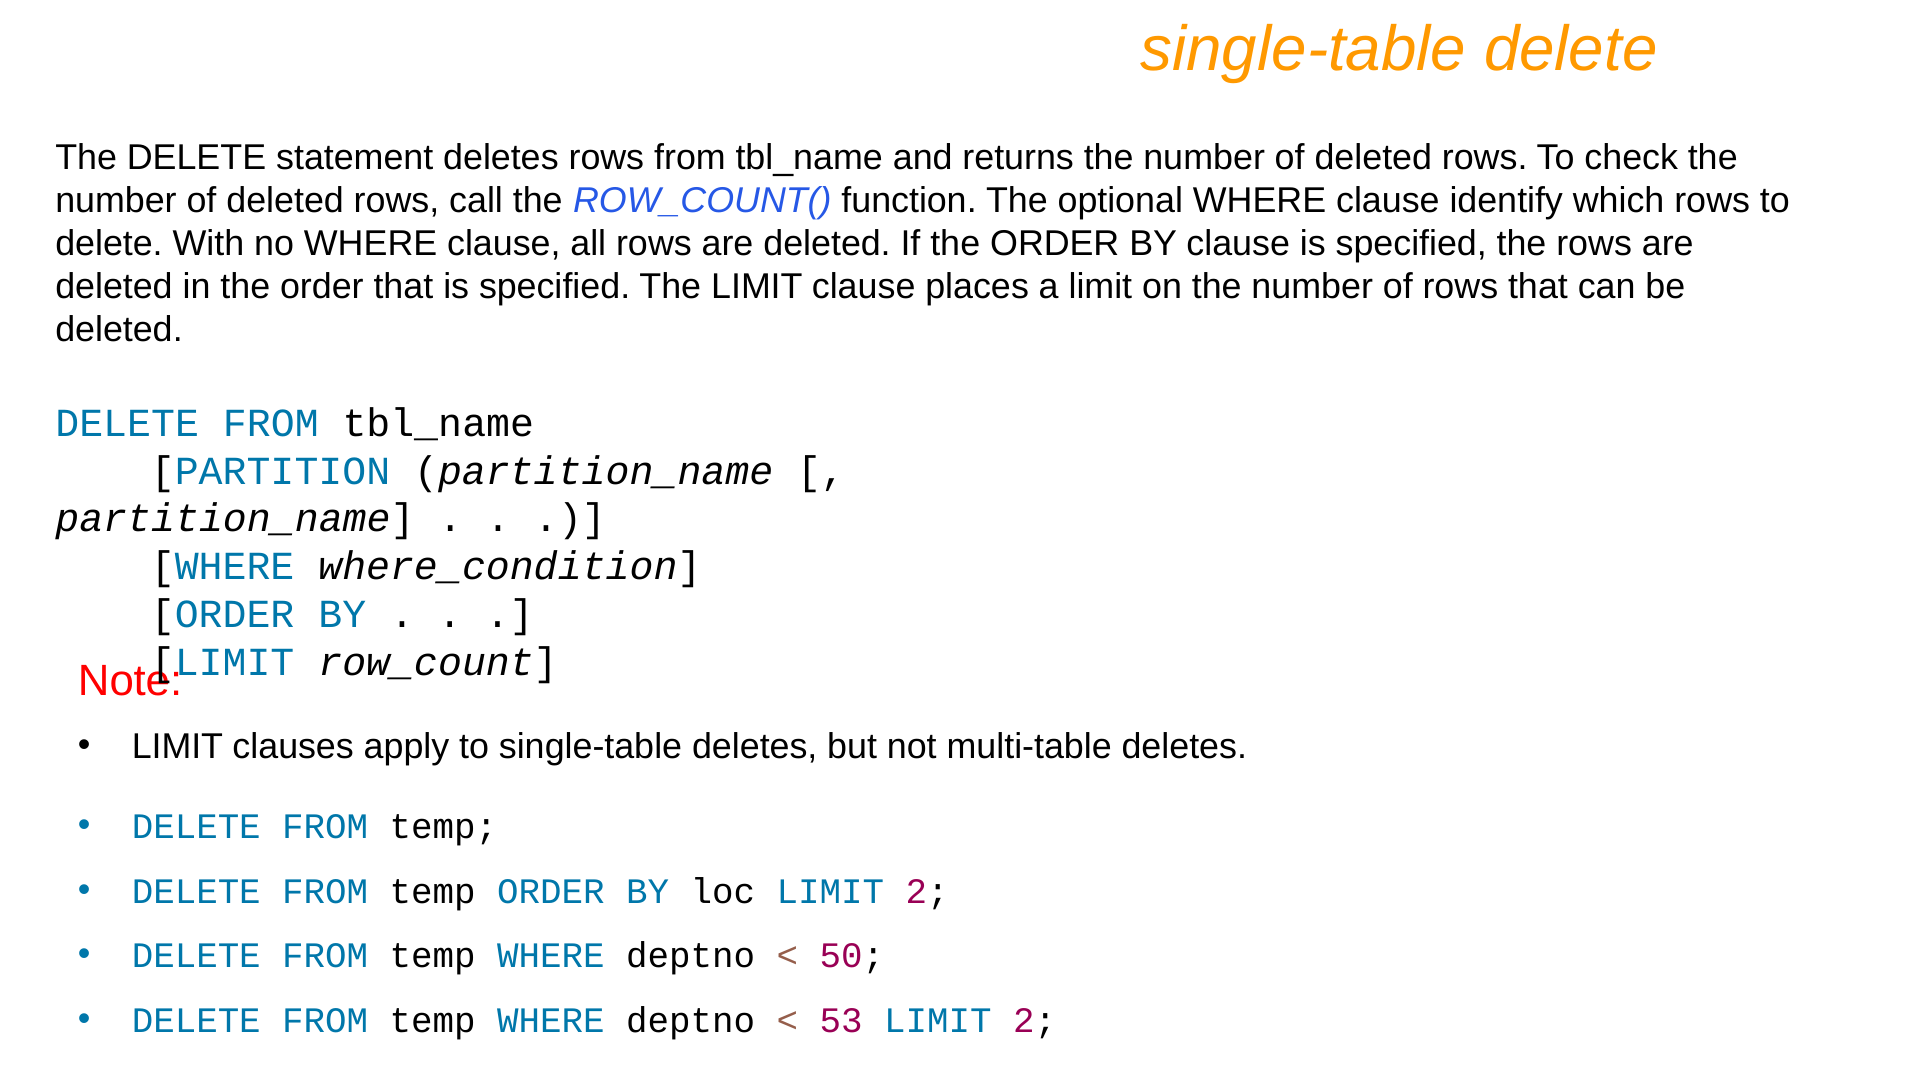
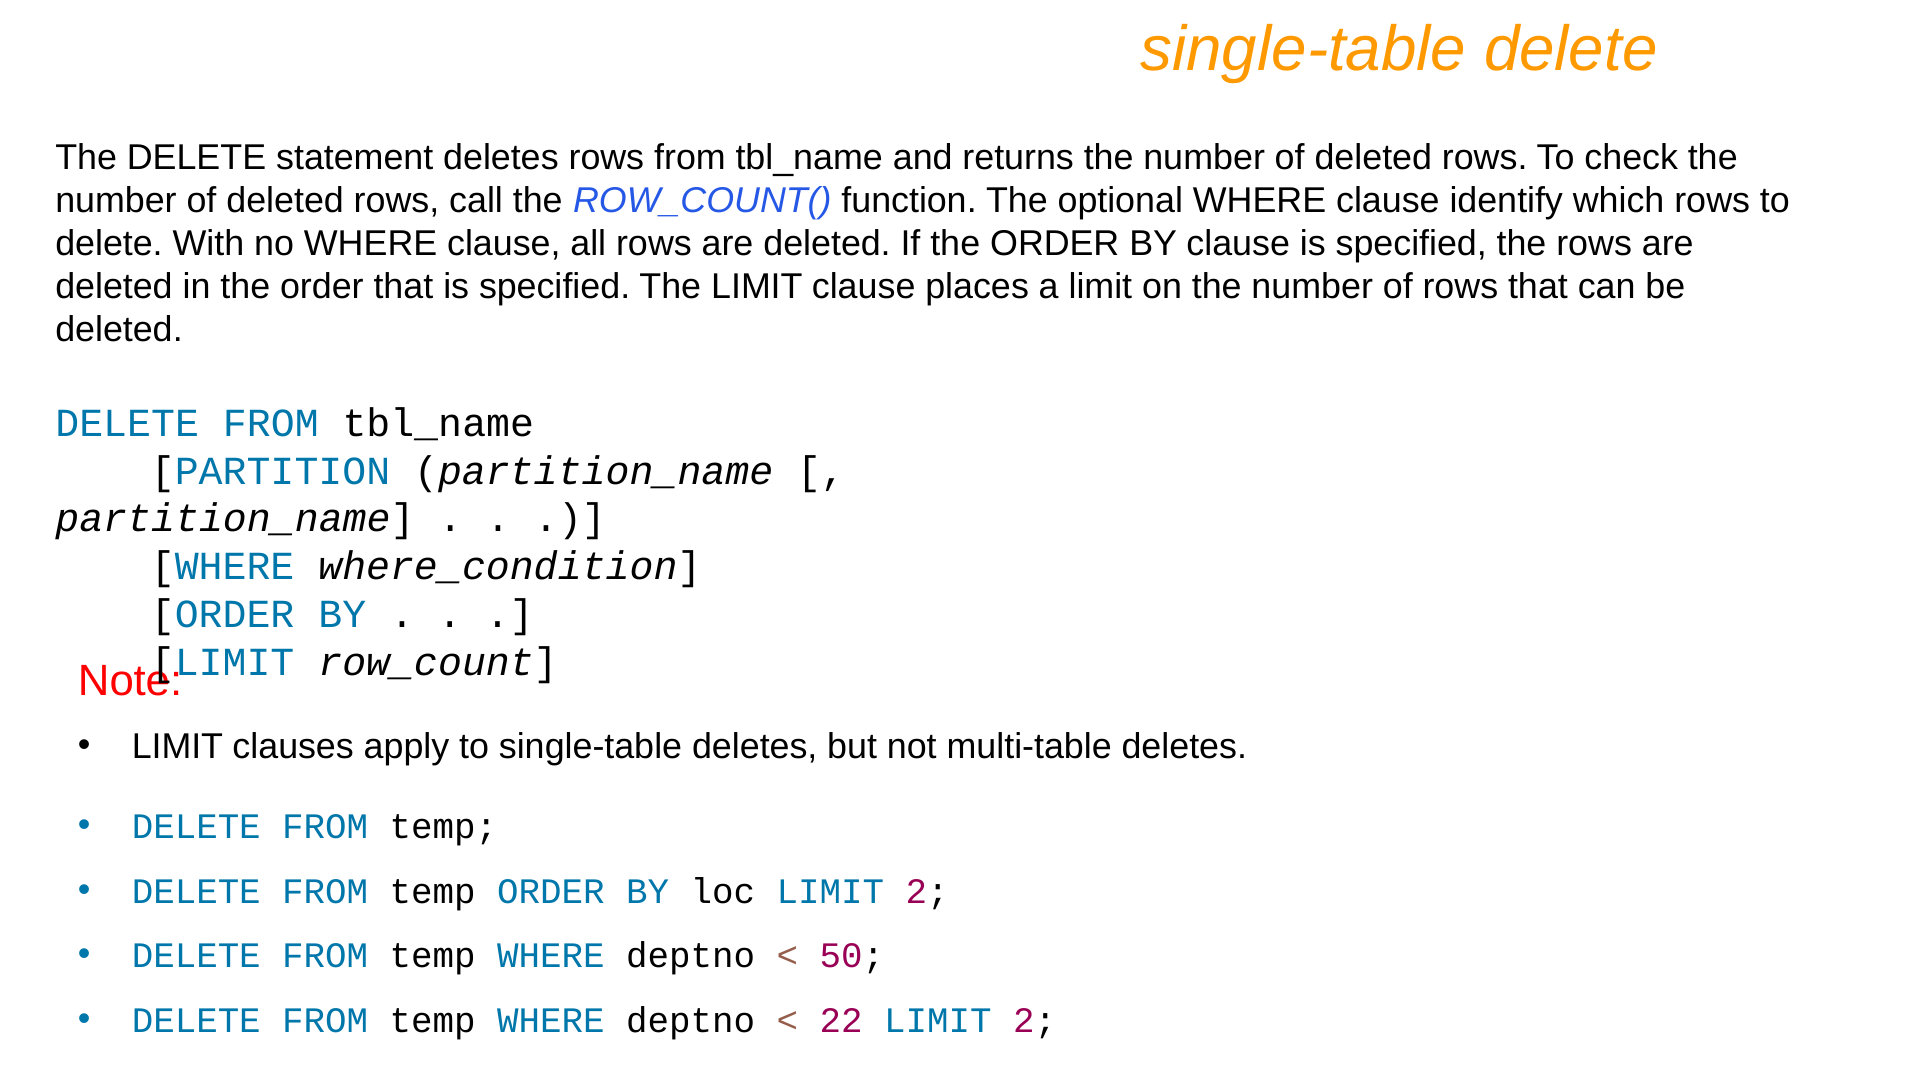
53: 53 -> 22
